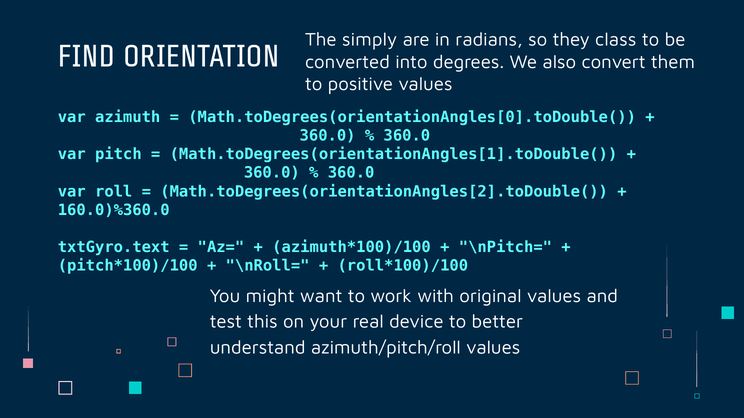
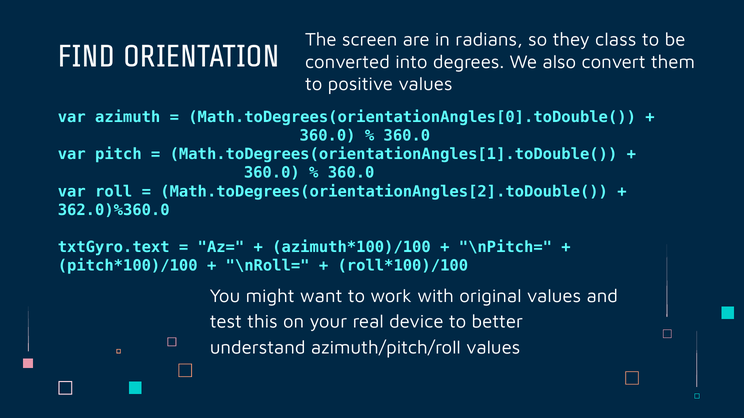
simply: simply -> screen
160.0)%360.0: 160.0)%360.0 -> 362.0)%360.0
